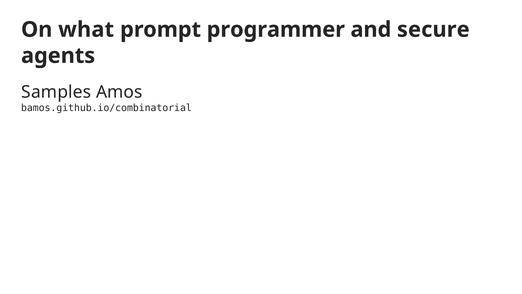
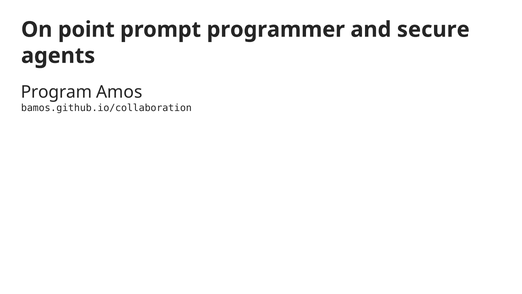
what: what -> point
Samples: Samples -> Program
bamos.github.io/combinatorial: bamos.github.io/combinatorial -> bamos.github.io/collaboration
